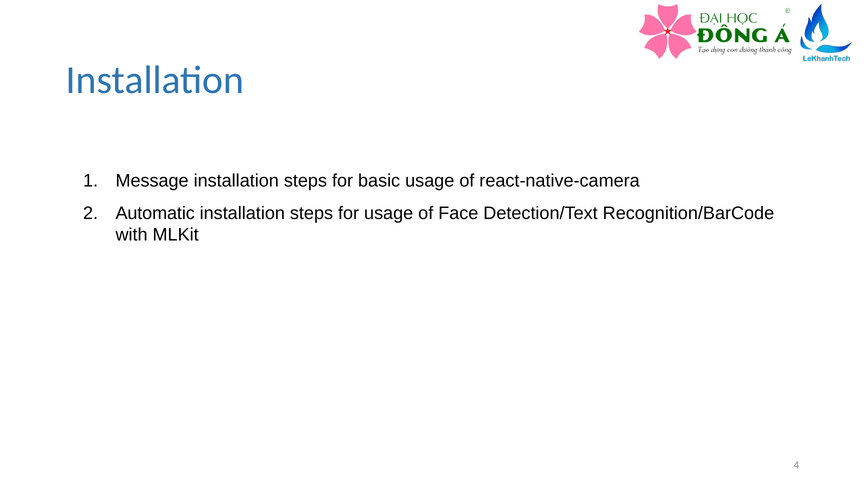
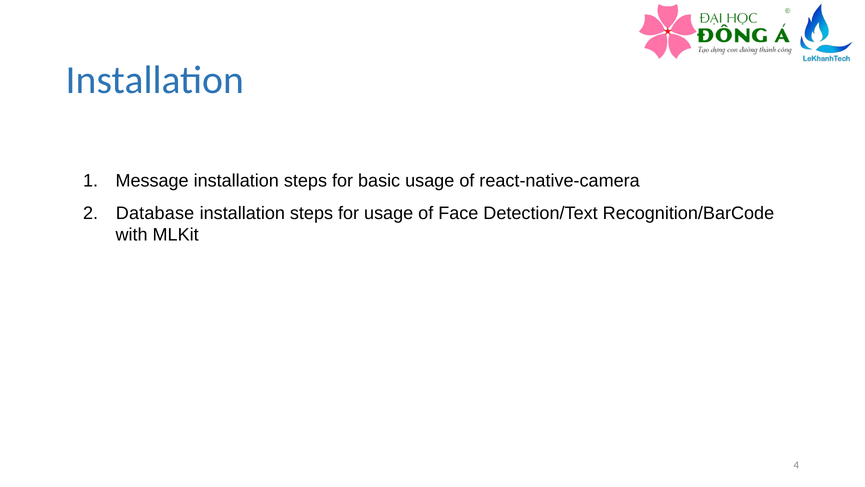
Automatic: Automatic -> Database
